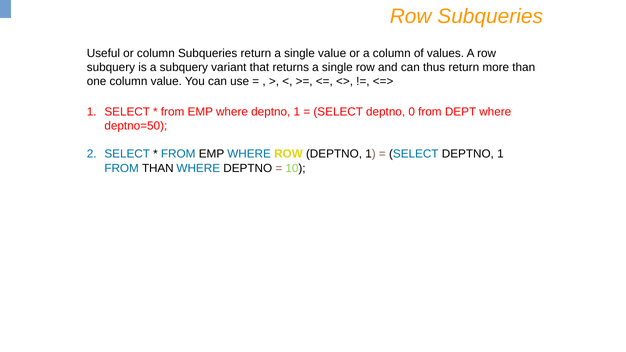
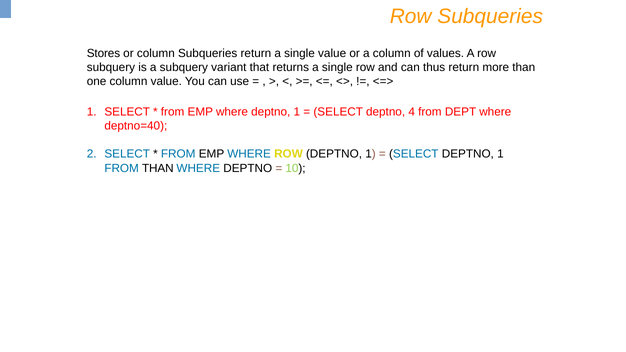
Useful: Useful -> Stores
0: 0 -> 4
deptno=50: deptno=50 -> deptno=40
